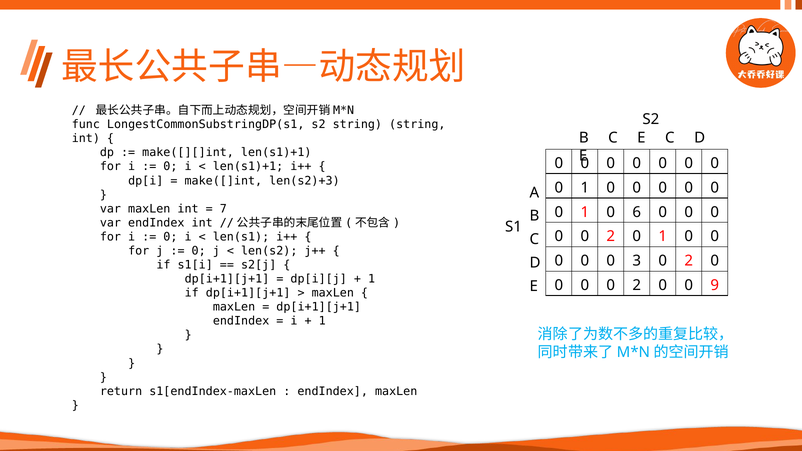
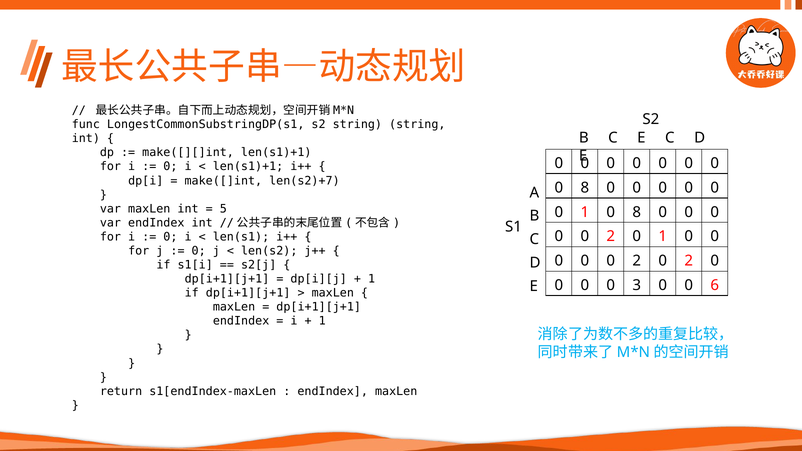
len(s2)+3: len(s2)+3 -> len(s2)+7
1 at (585, 188): 1 -> 8
7: 7 -> 5
1 0 6: 6 -> 8
3 at (637, 261): 3 -> 2
2 at (637, 285): 2 -> 3
9: 9 -> 6
